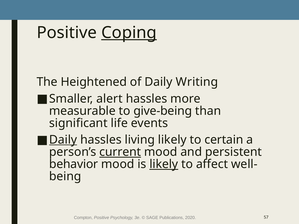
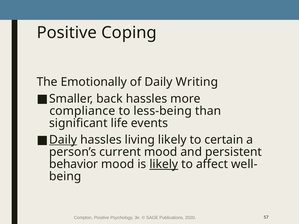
Coping underline: present -> none
Heightened: Heightened -> Emotionally
alert: alert -> back
measurable: measurable -> compliance
give-being: give-being -> less-being
current underline: present -> none
